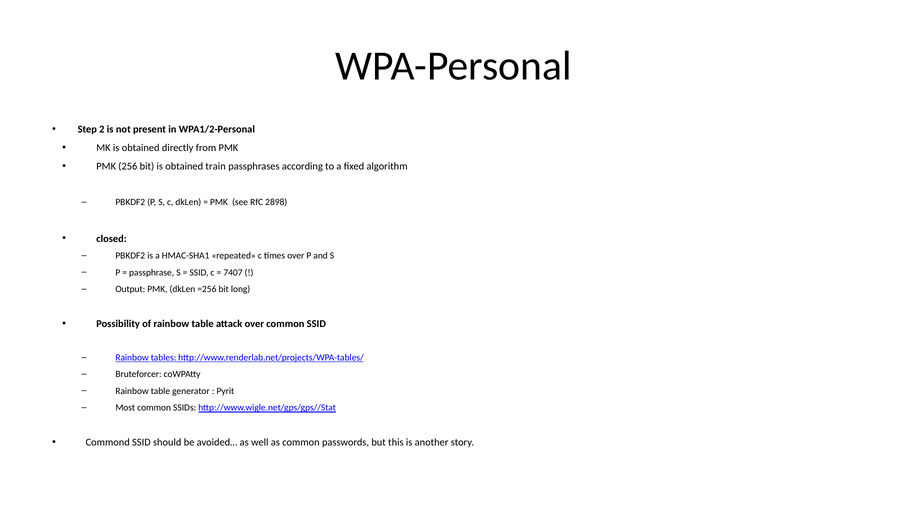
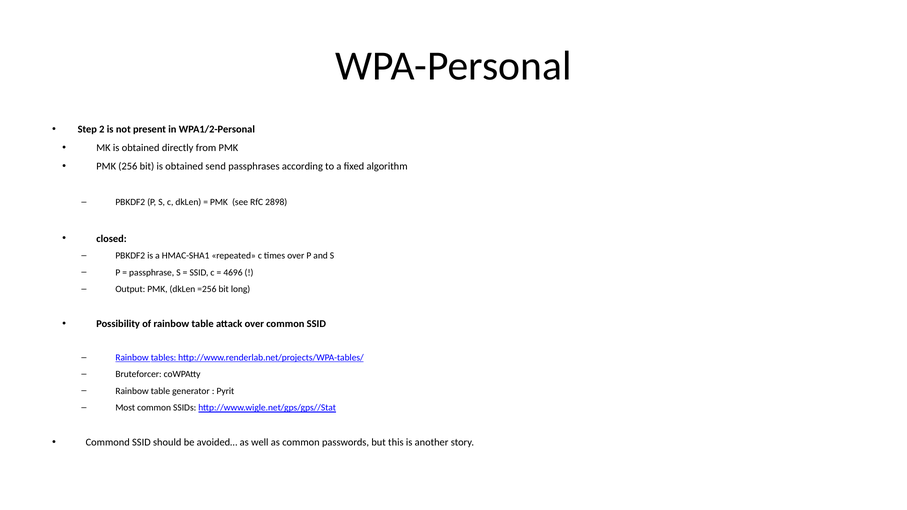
train: train -> send
7407: 7407 -> 4696
